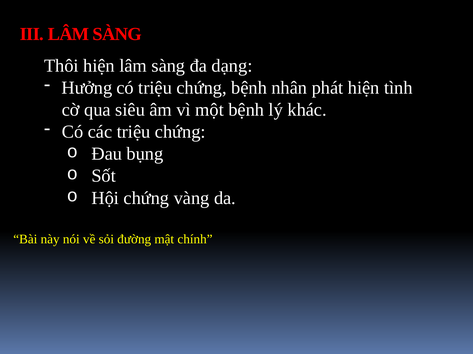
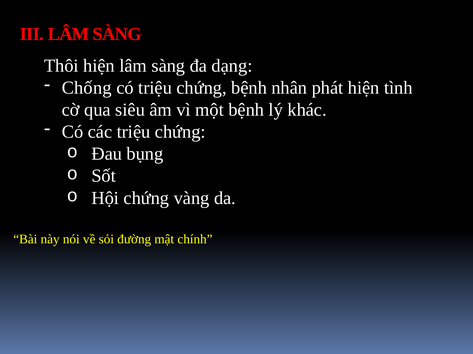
Hưởng: Hưởng -> Chống
